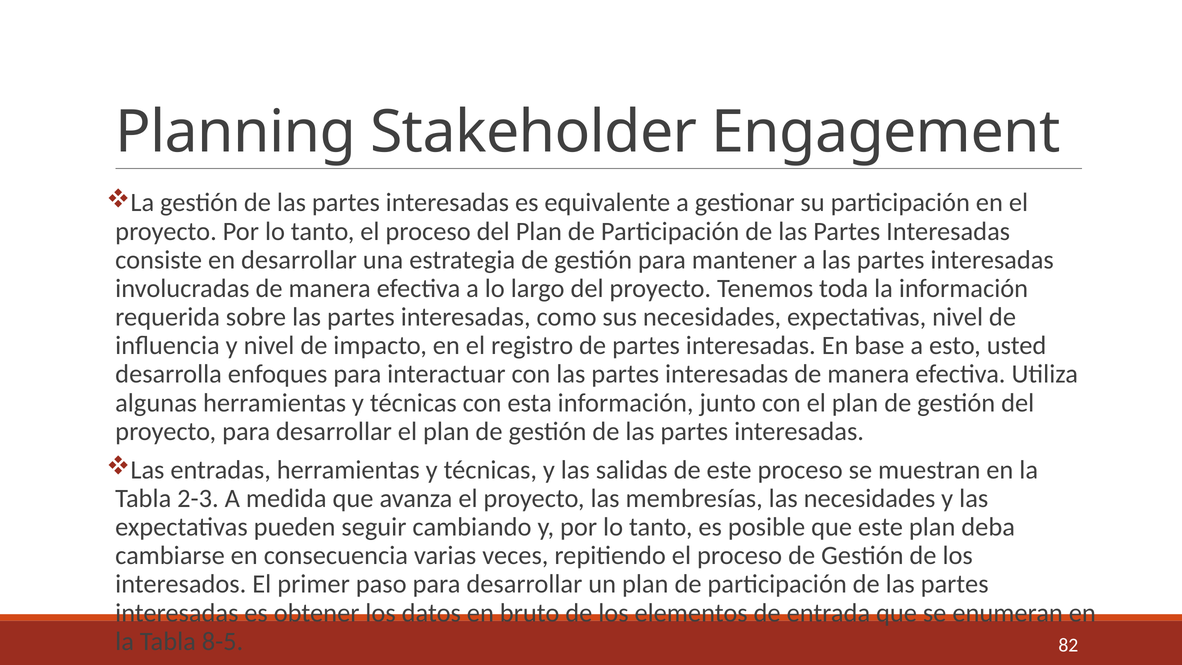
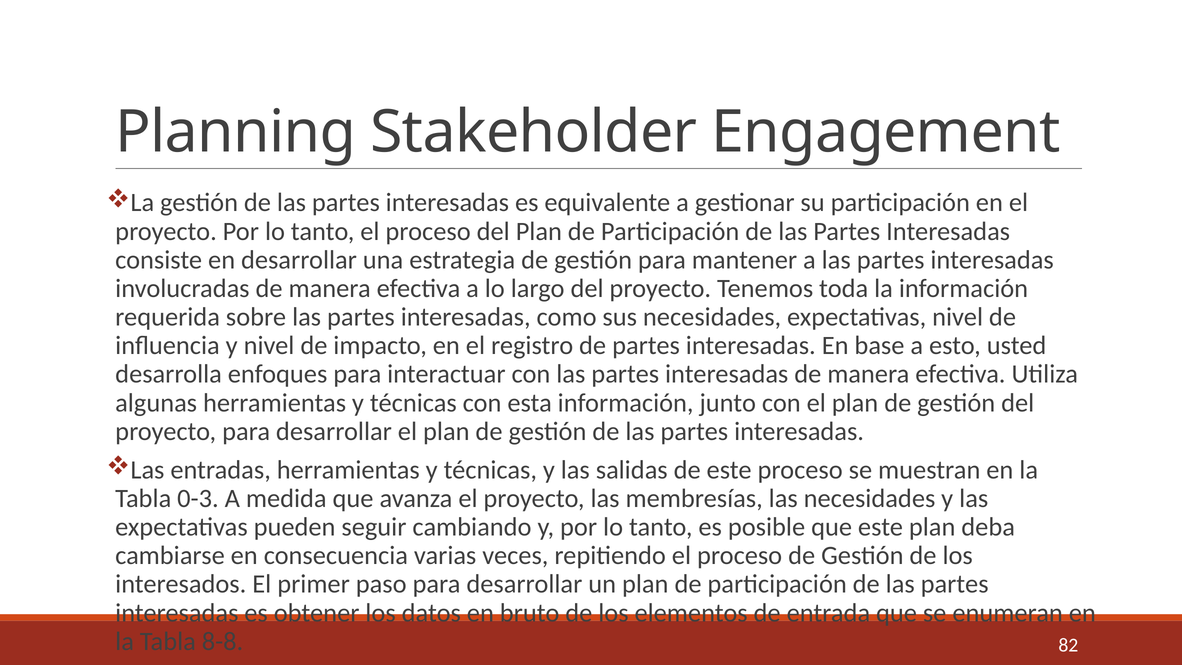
2-3: 2-3 -> 0-3
8-5: 8-5 -> 8-8
